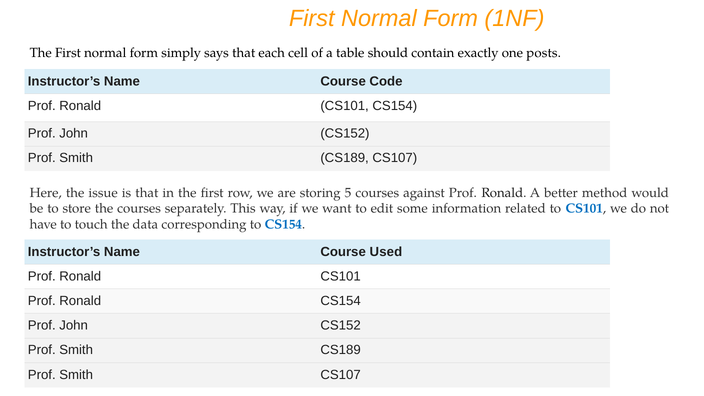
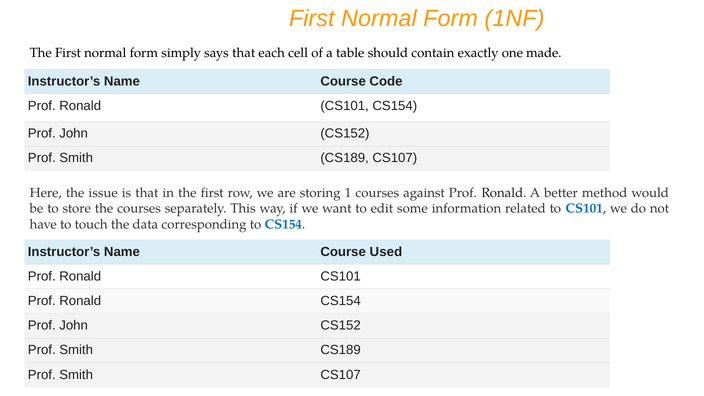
posts: posts -> made
5: 5 -> 1
